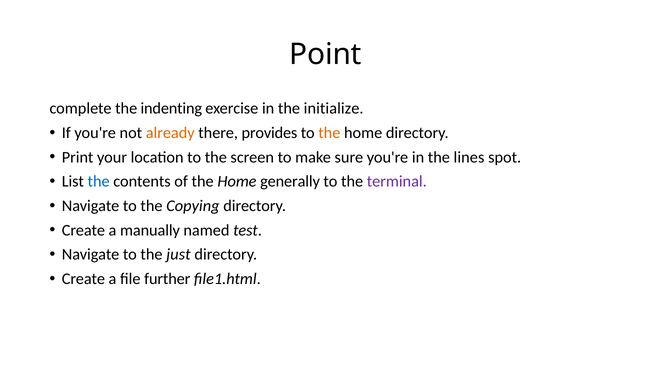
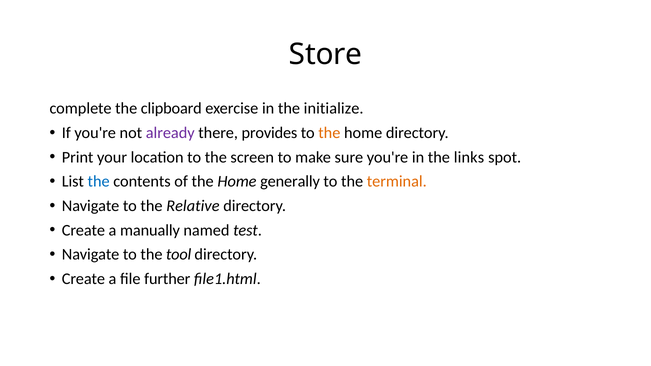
Point: Point -> Store
indenting: indenting -> clipboard
already colour: orange -> purple
lines: lines -> links
terminal colour: purple -> orange
Copying: Copying -> Relative
just: just -> tool
